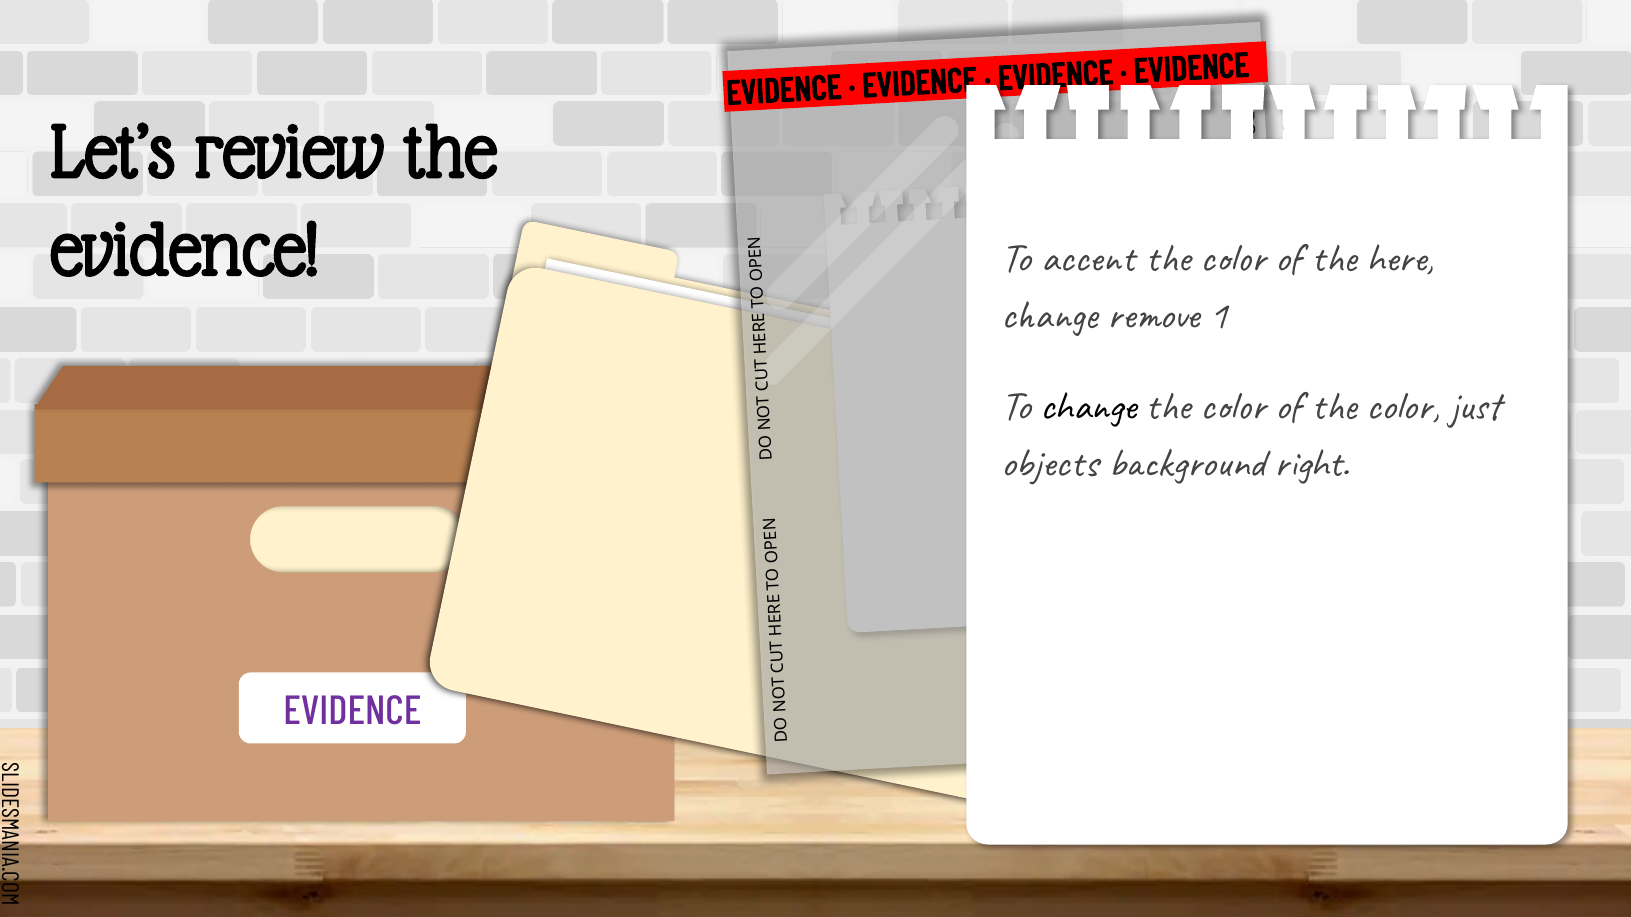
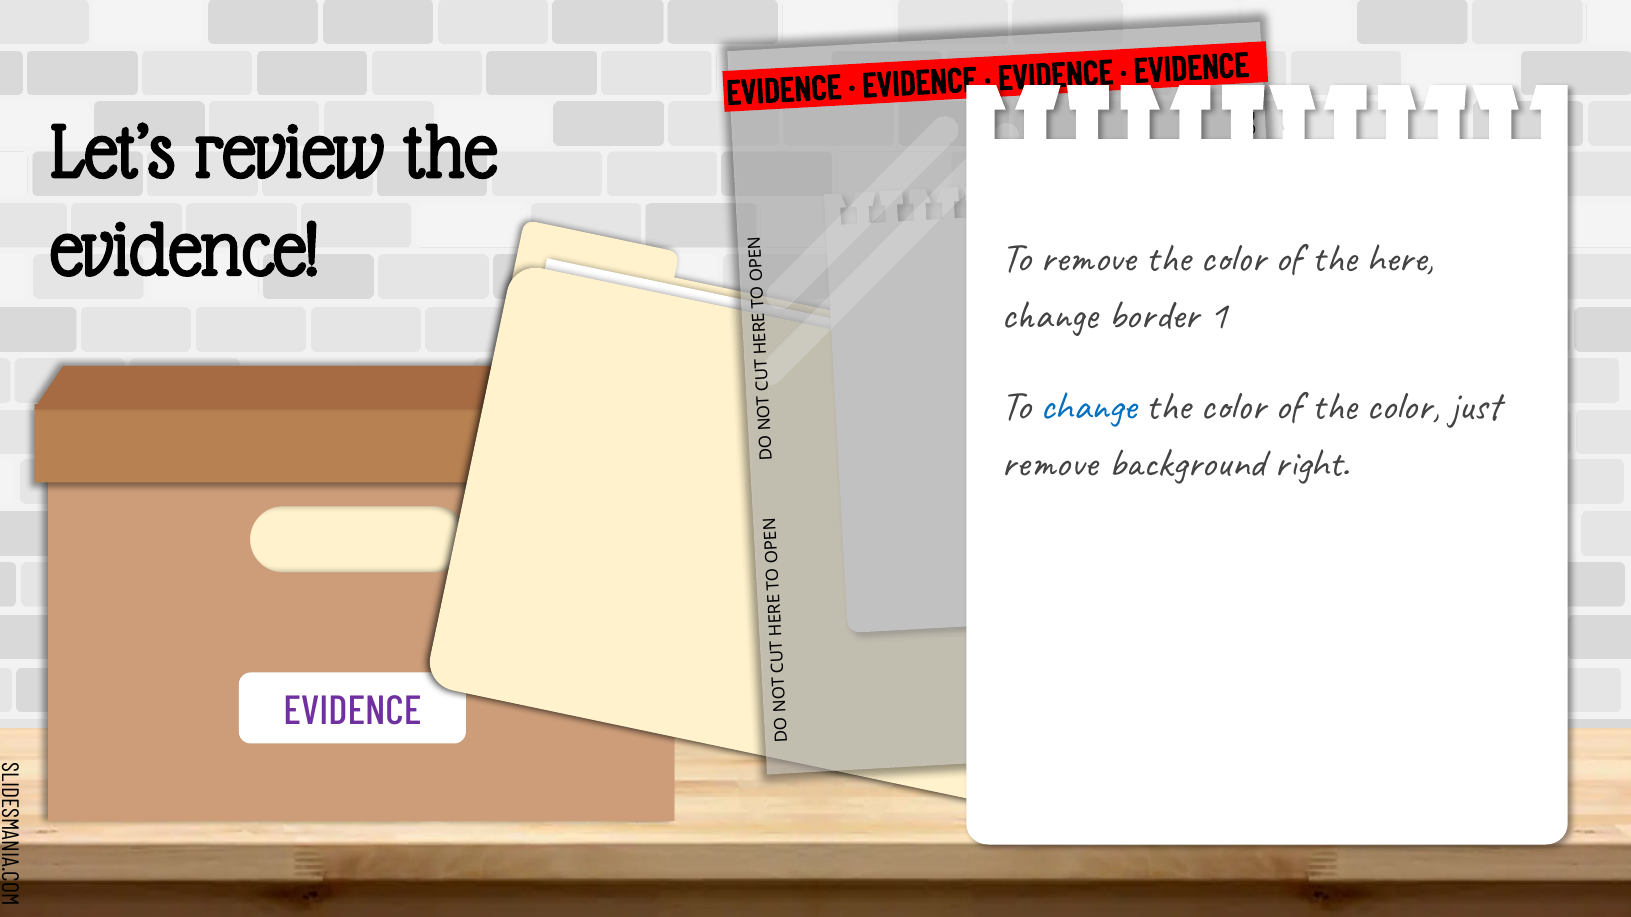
To accent: accent -> remove
remove: remove -> border
change at (1088, 407) colour: black -> blue
objects at (1050, 463): objects -> remove
